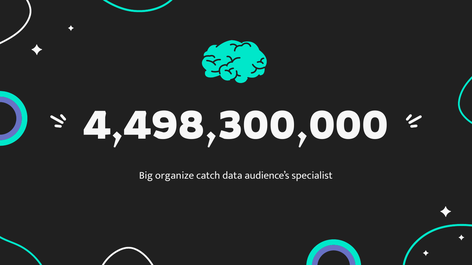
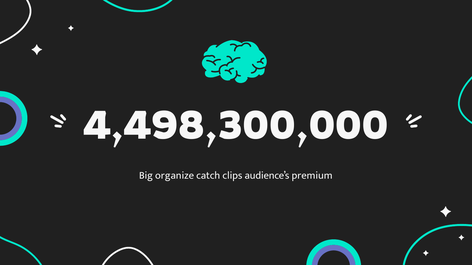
data: data -> clips
specialist: specialist -> premium
